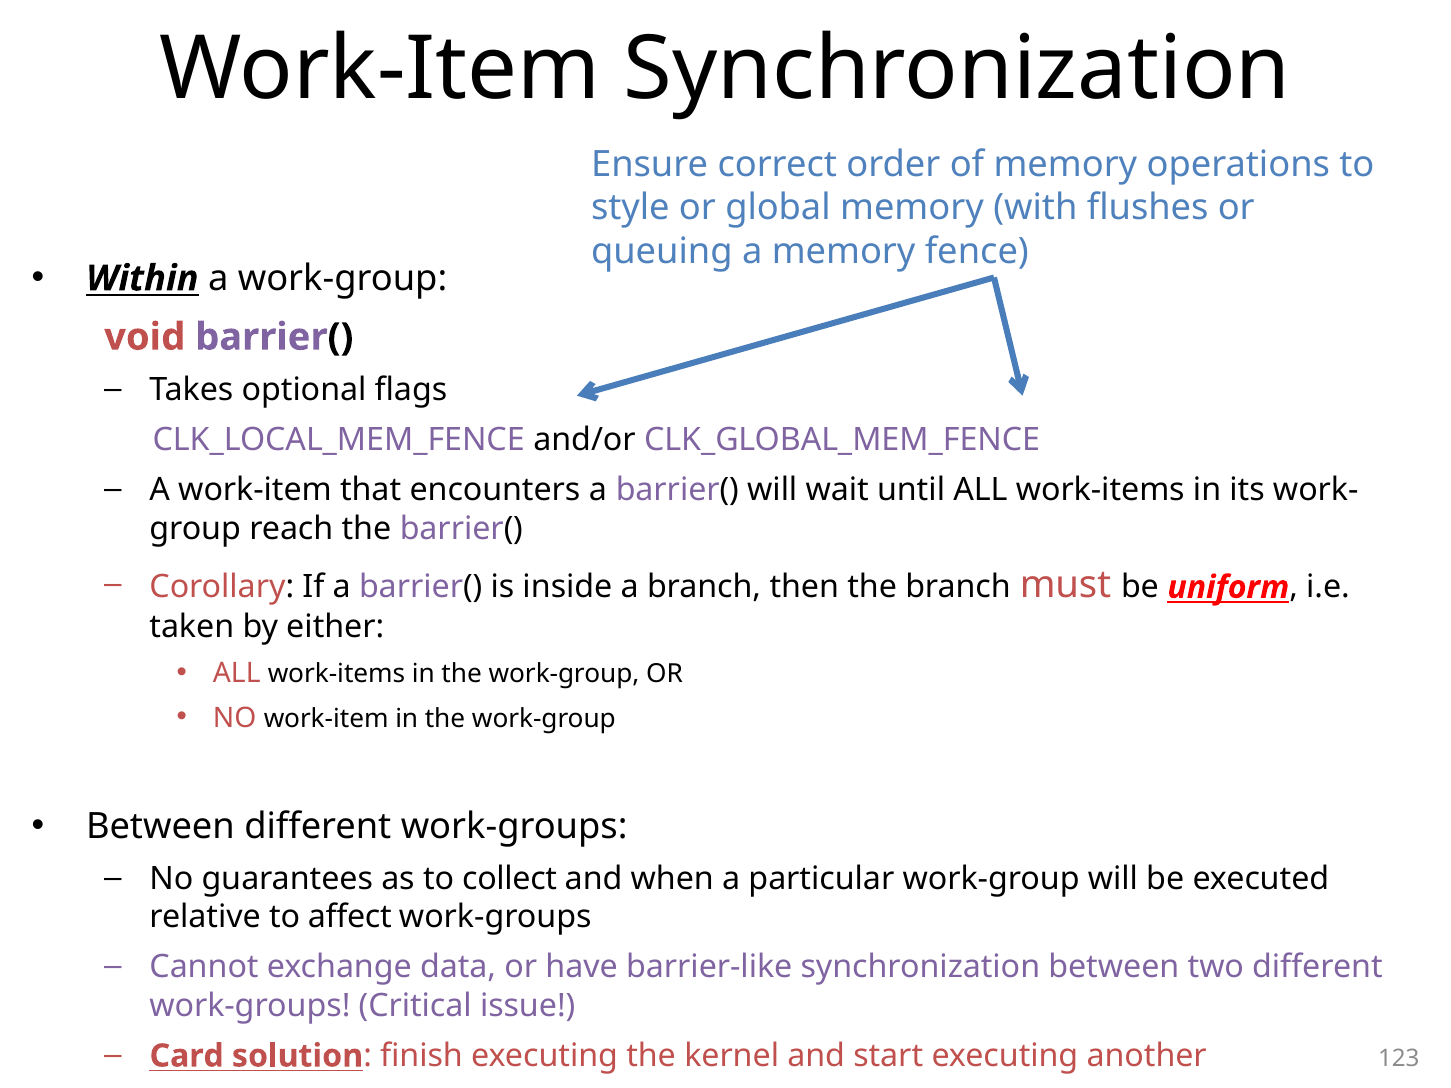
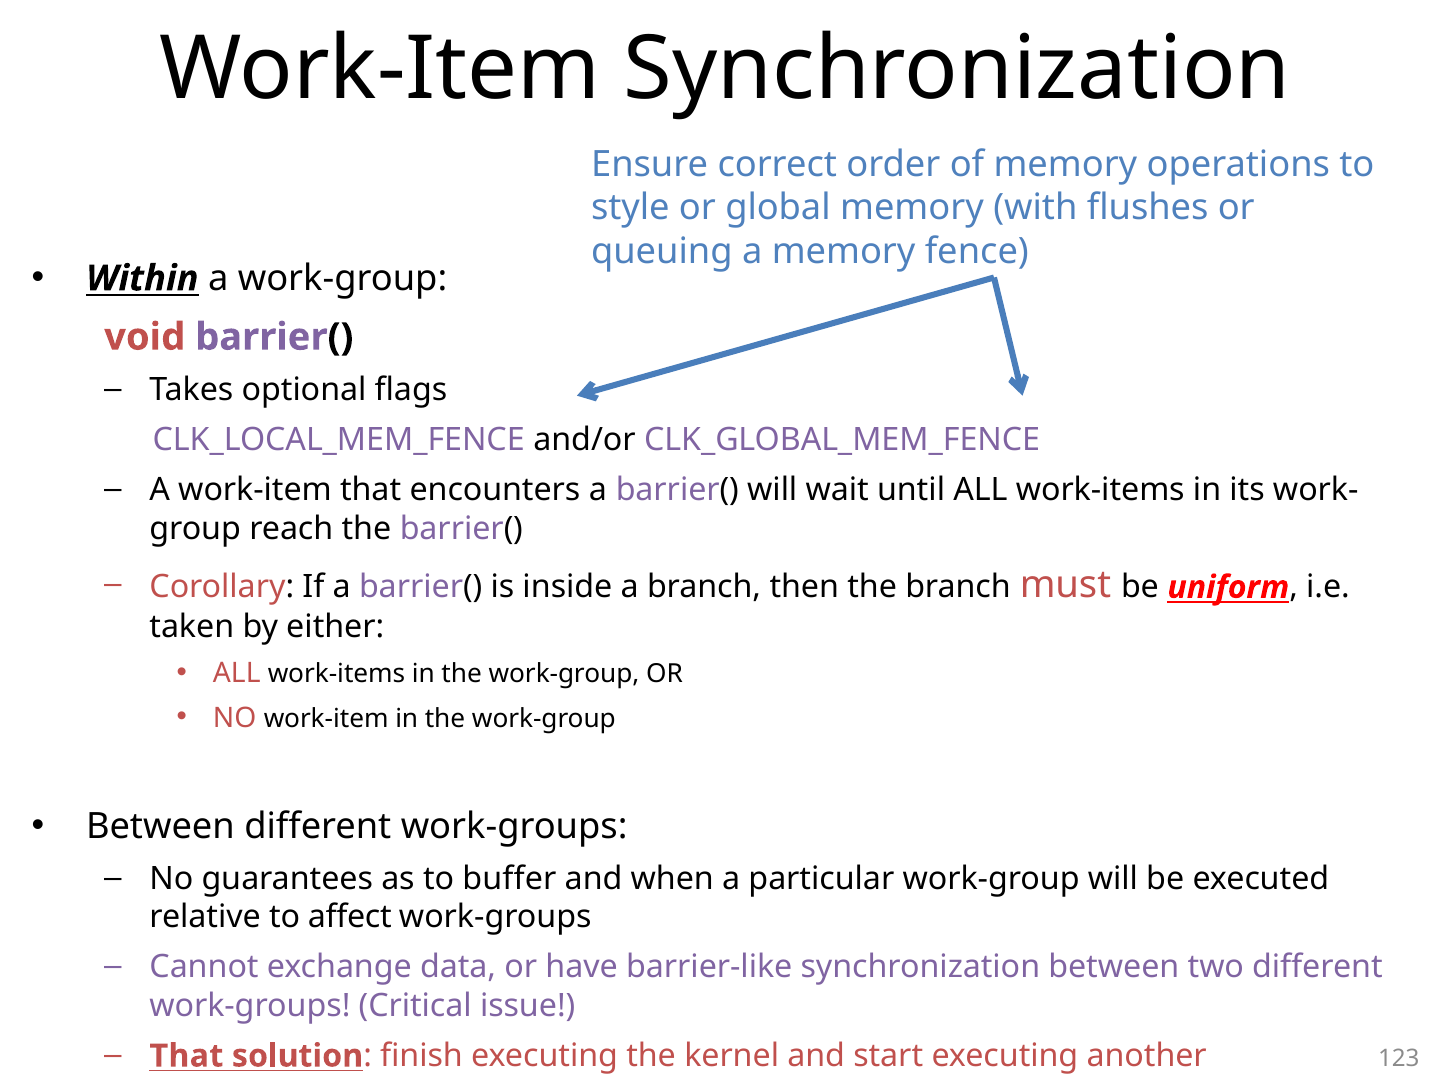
collect: collect -> buffer
Card at (187, 1056): Card -> That
